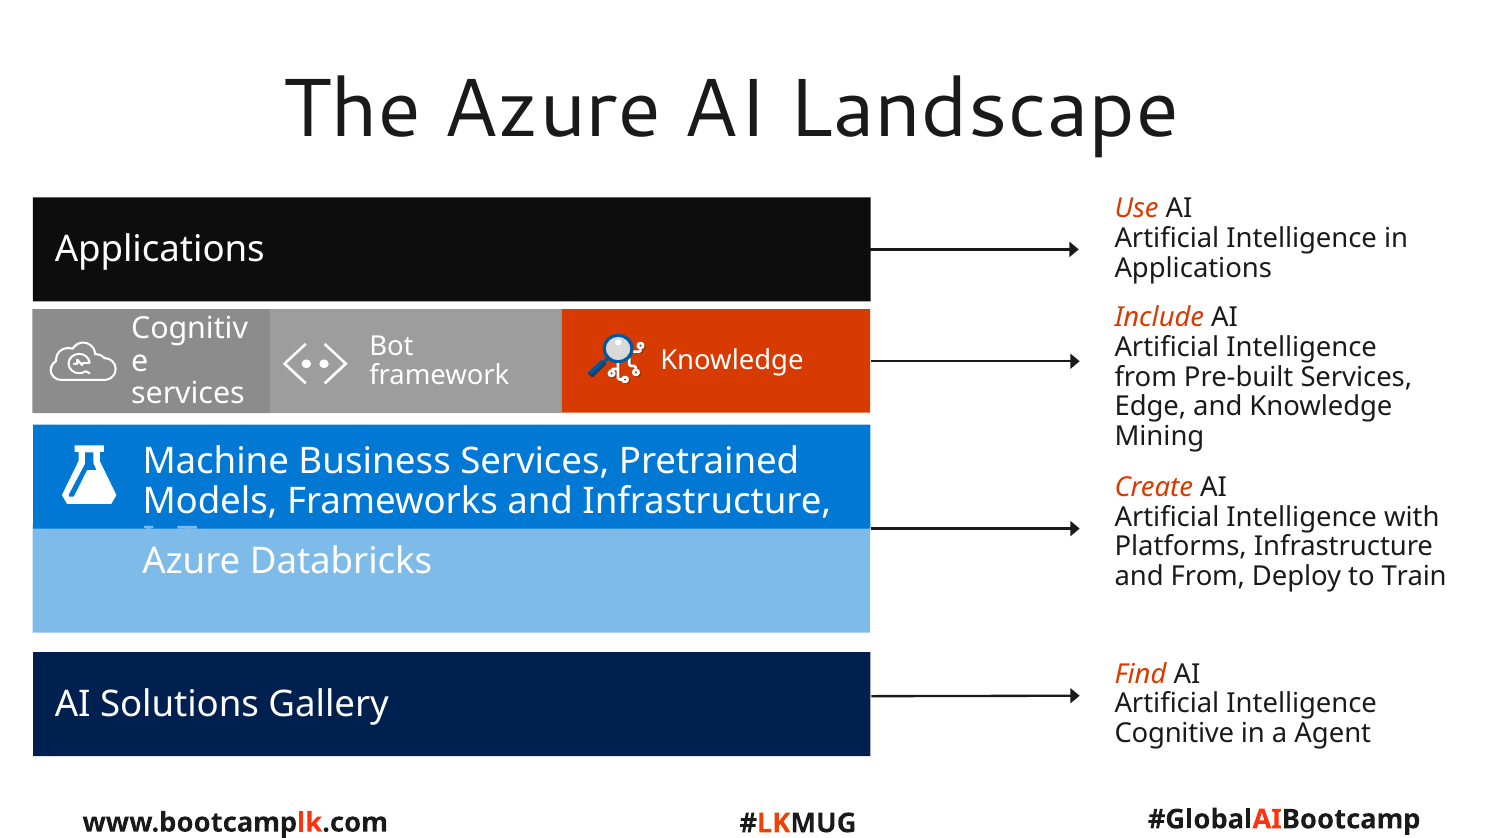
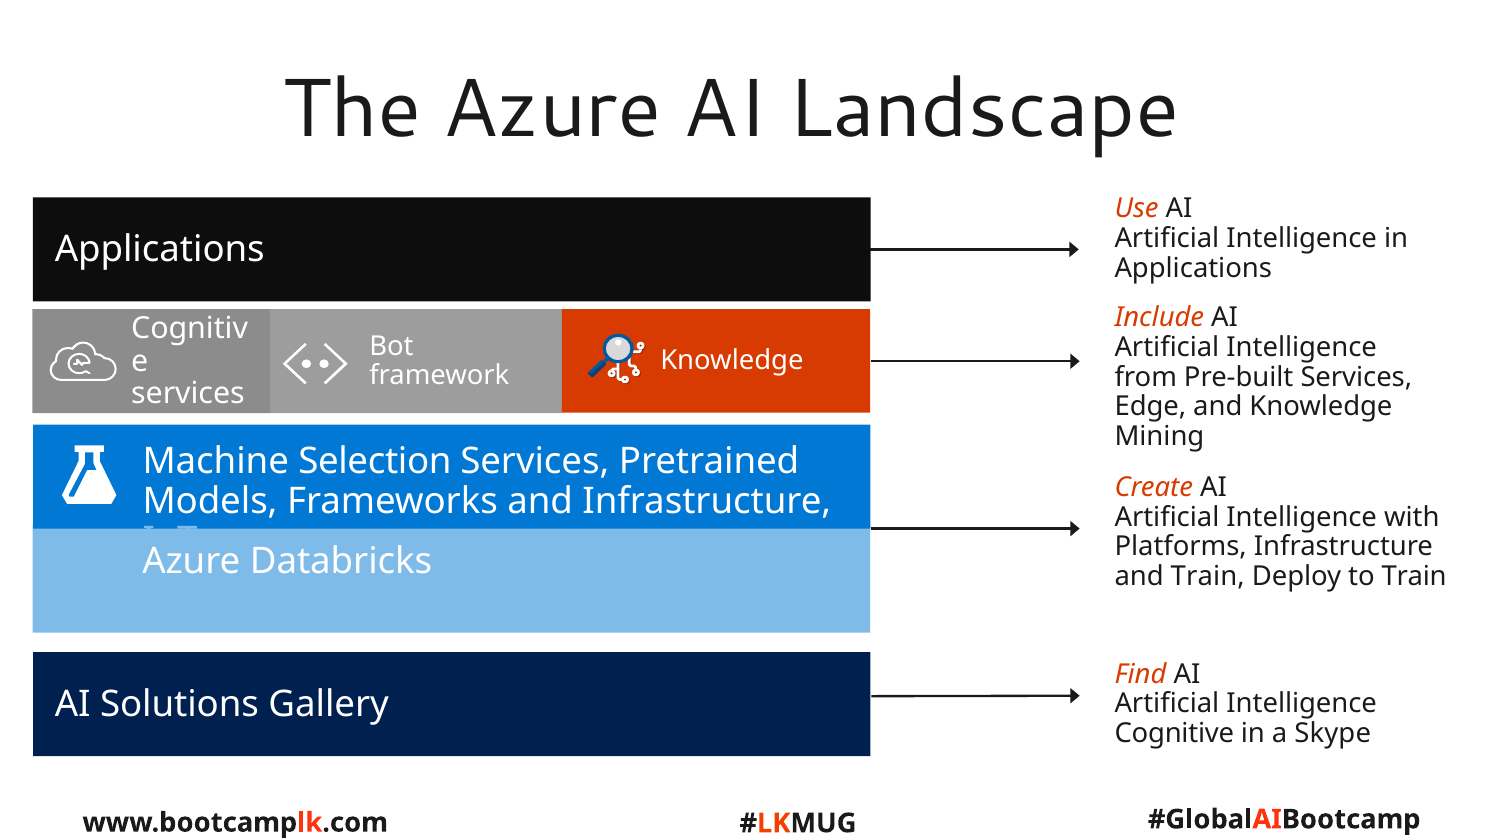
Business: Business -> Selection
and From: From -> Train
Agent: Agent -> Skype
